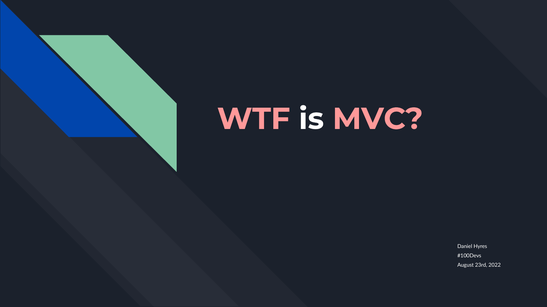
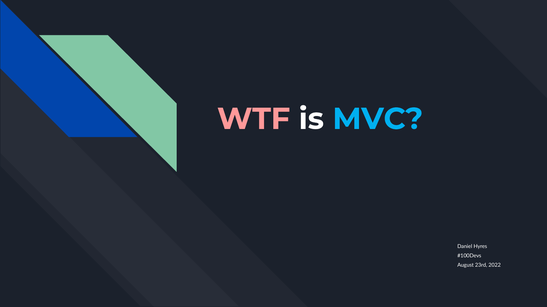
MVC colour: pink -> light blue
